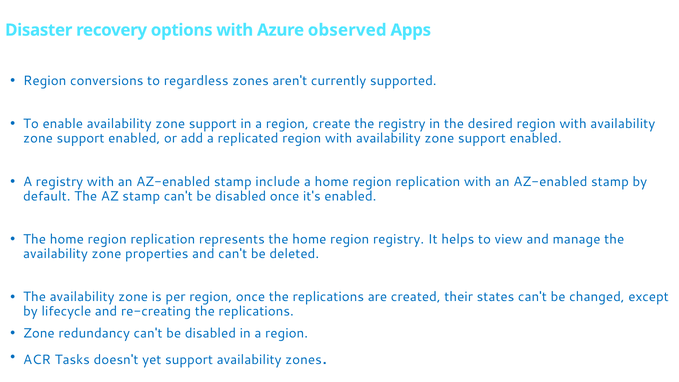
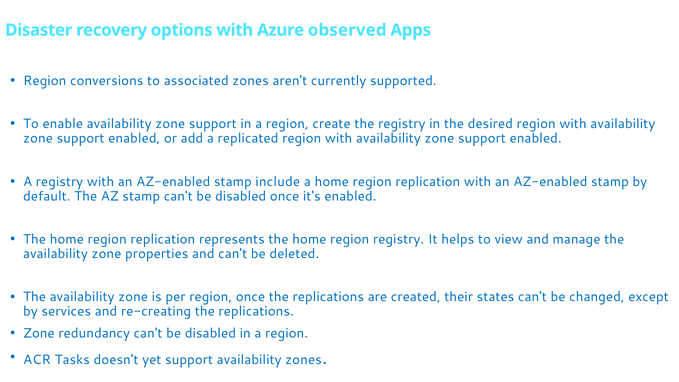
regardless: regardless -> associated
lifecycle: lifecycle -> services
